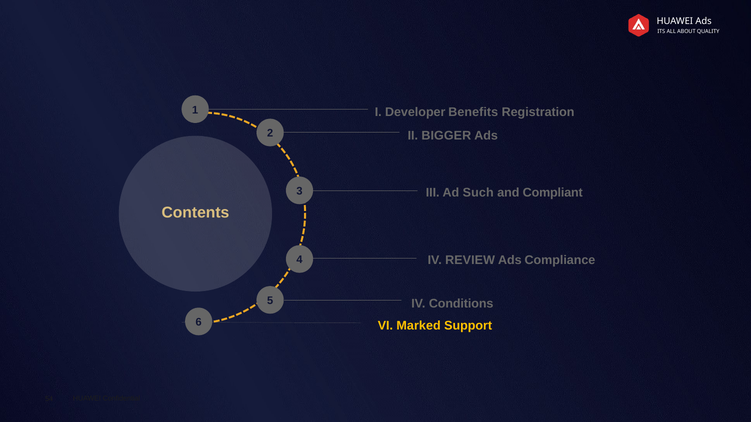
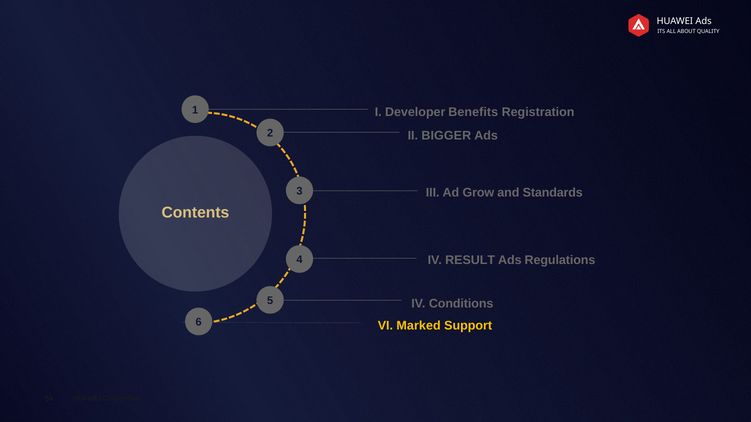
Such: Such -> Grow
Compliant: Compliant -> Standards
REVIEW: REVIEW -> RESULT
Compliance: Compliance -> Regulations
